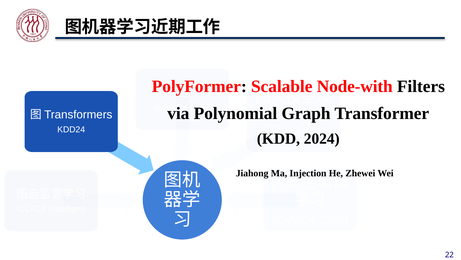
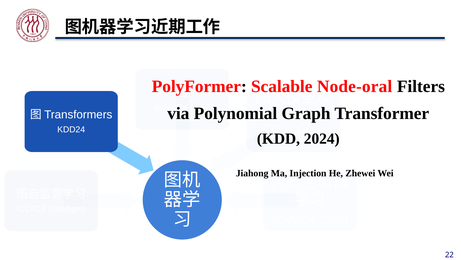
Node-with: Node-with -> Node-oral
